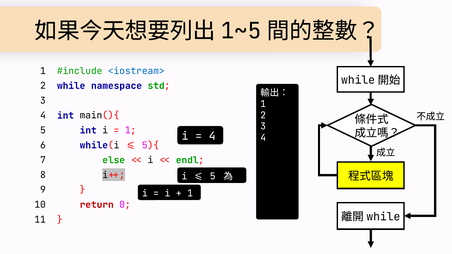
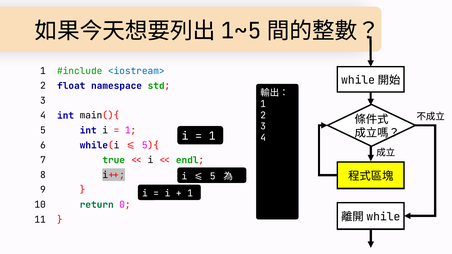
2 while: while -> float
4 at (212, 136): 4 -> 1
else: else -> true
return colour: red -> green
